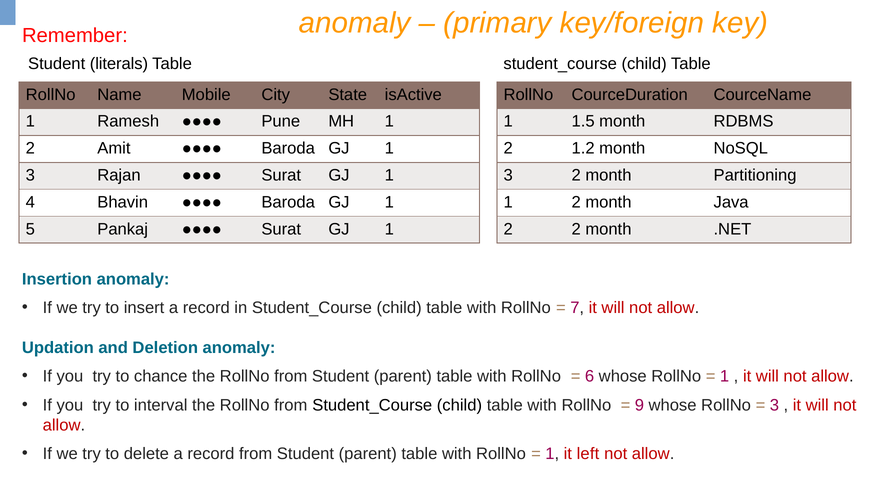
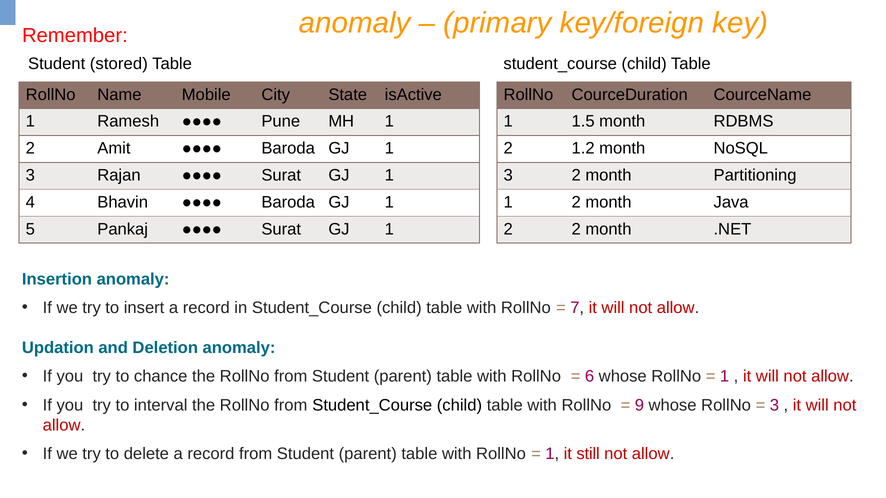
literals: literals -> stored
left: left -> still
